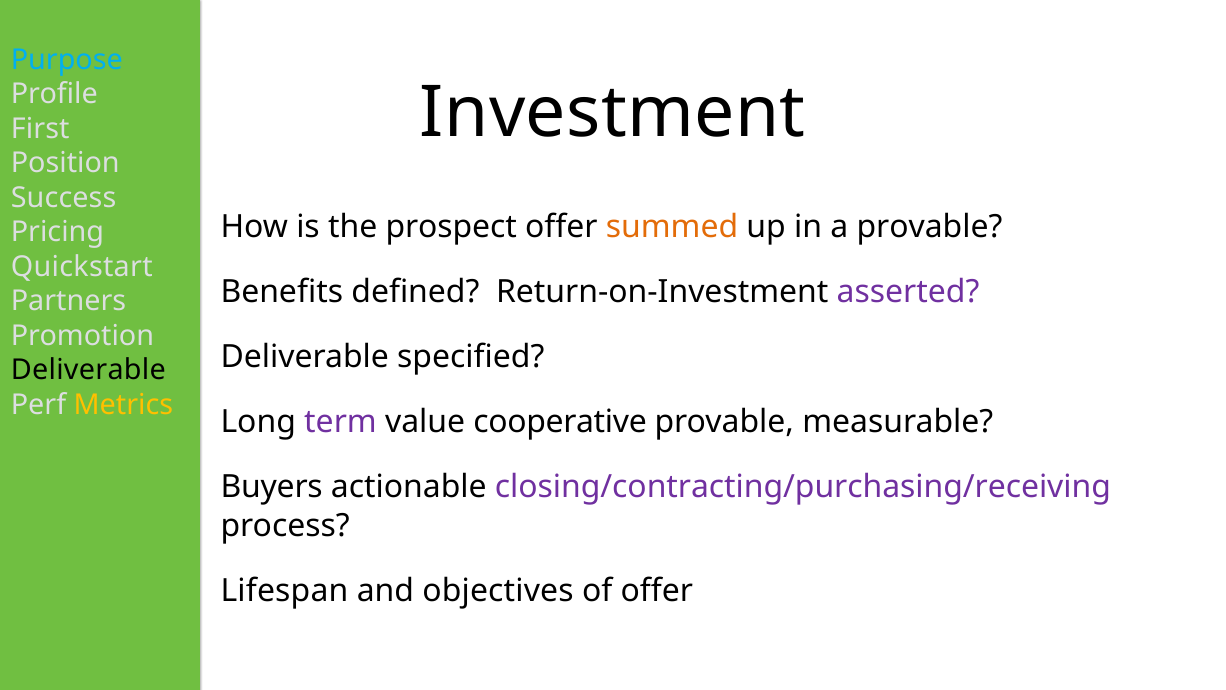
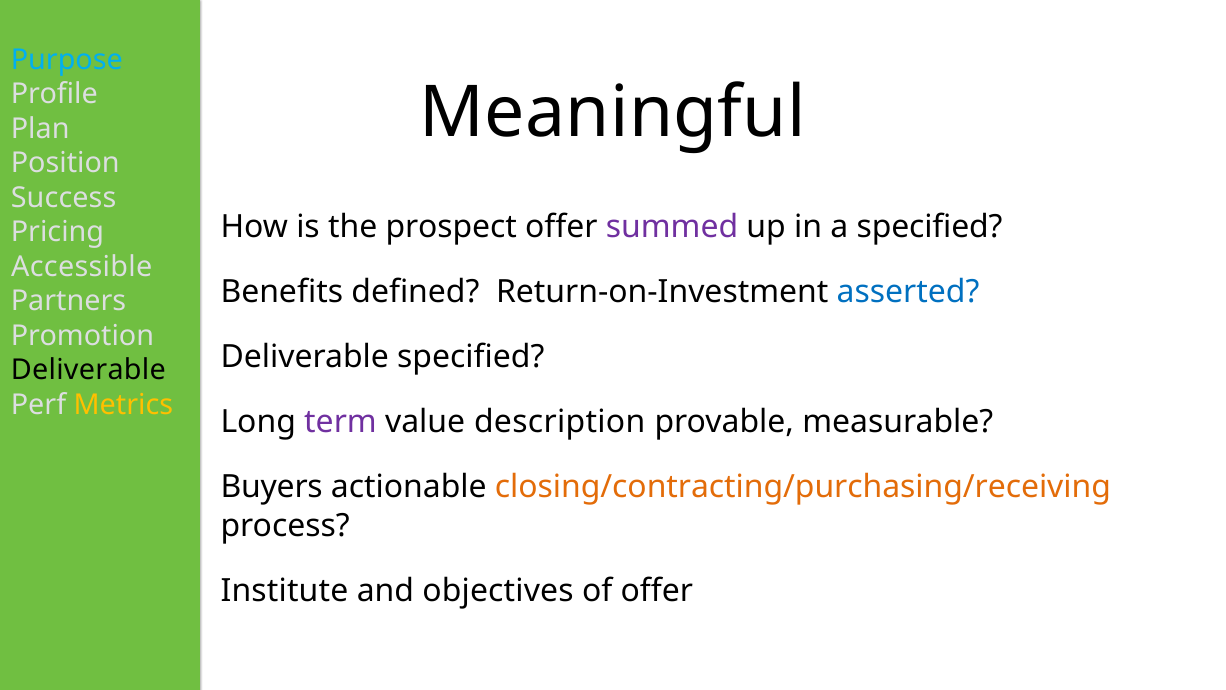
Investment: Investment -> Meaningful
First: First -> Plan
summed colour: orange -> purple
a provable: provable -> specified
Quickstart: Quickstart -> Accessible
asserted colour: purple -> blue
cooperative: cooperative -> description
closing/contracting/purchasing/receiving colour: purple -> orange
Lifespan: Lifespan -> Institute
